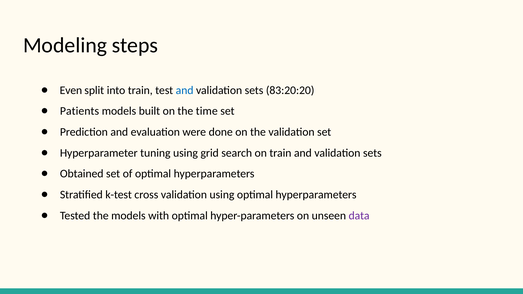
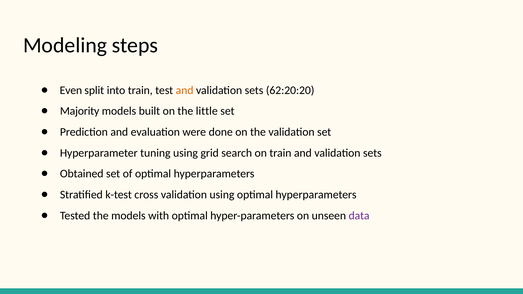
and at (185, 90) colour: blue -> orange
83:20:20: 83:20:20 -> 62:20:20
Patients: Patients -> Majority
time: time -> little
